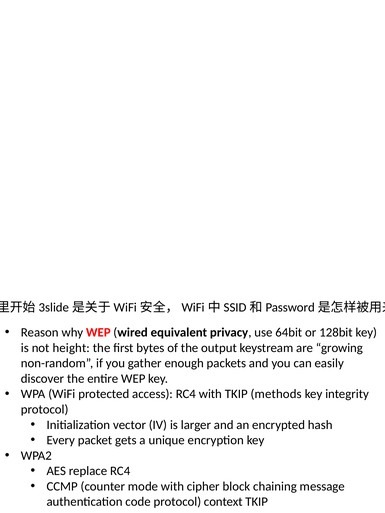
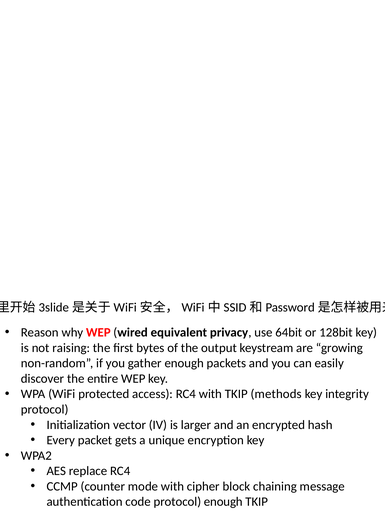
height: height -> raising
protocol context: context -> enough
